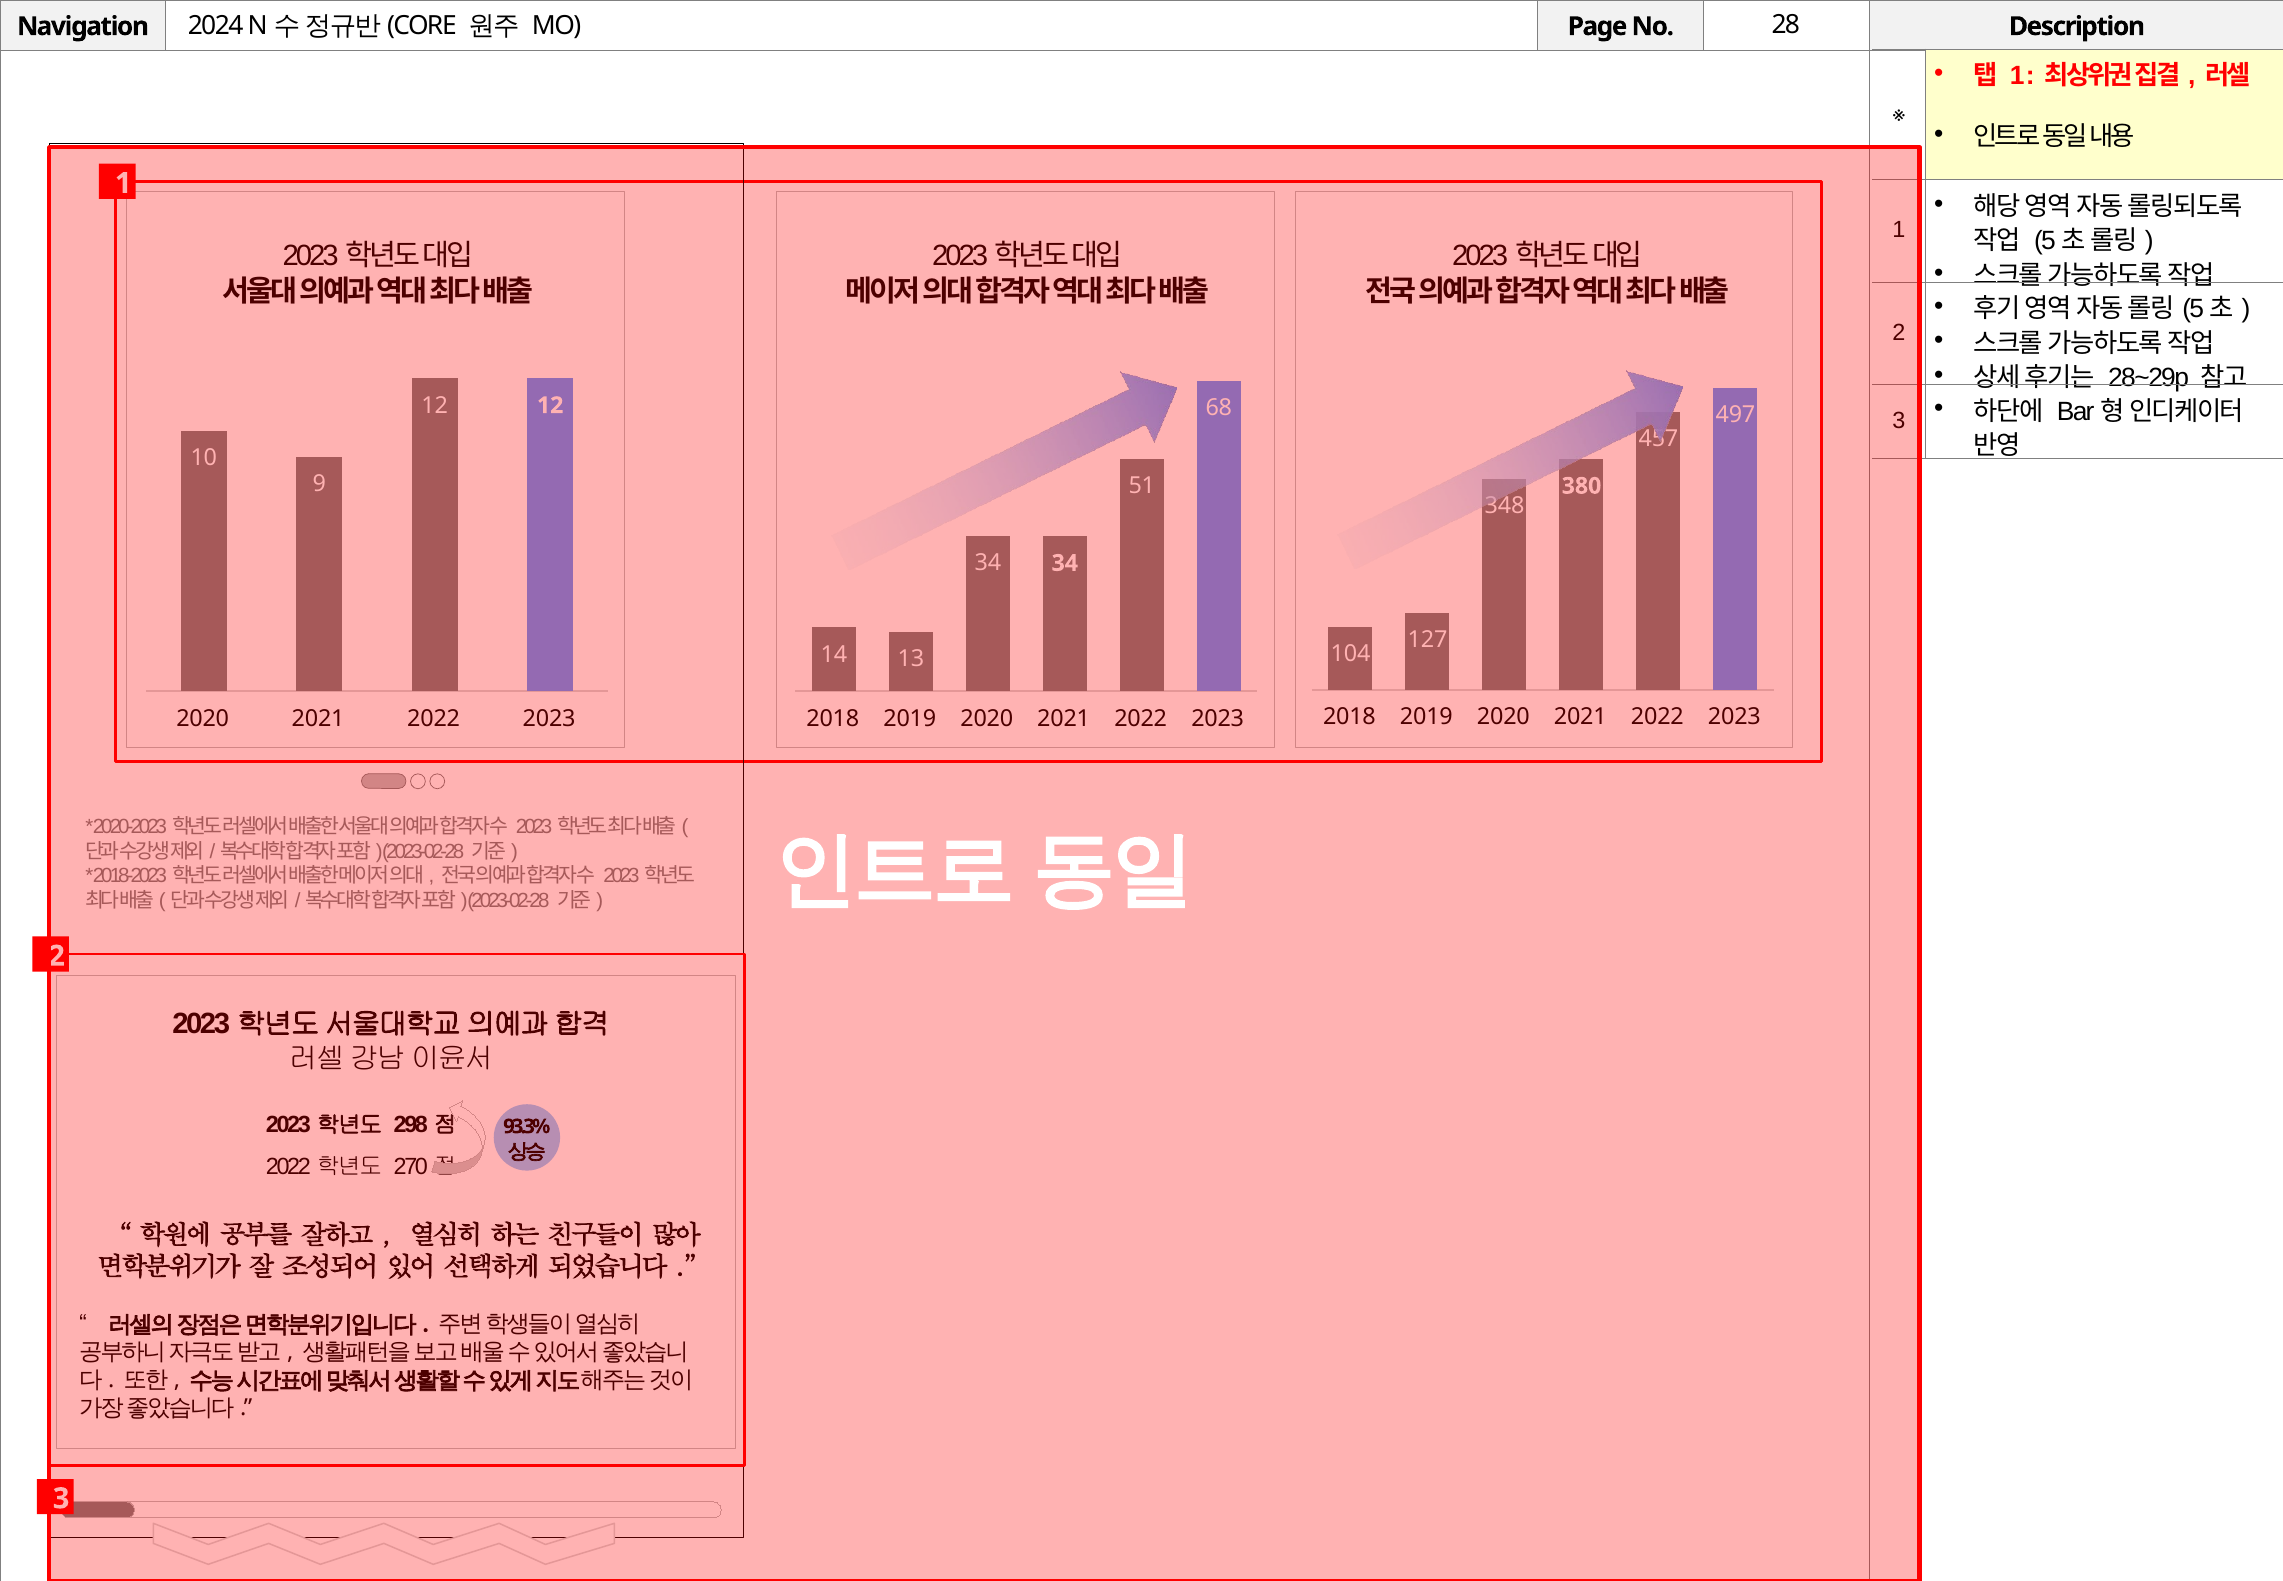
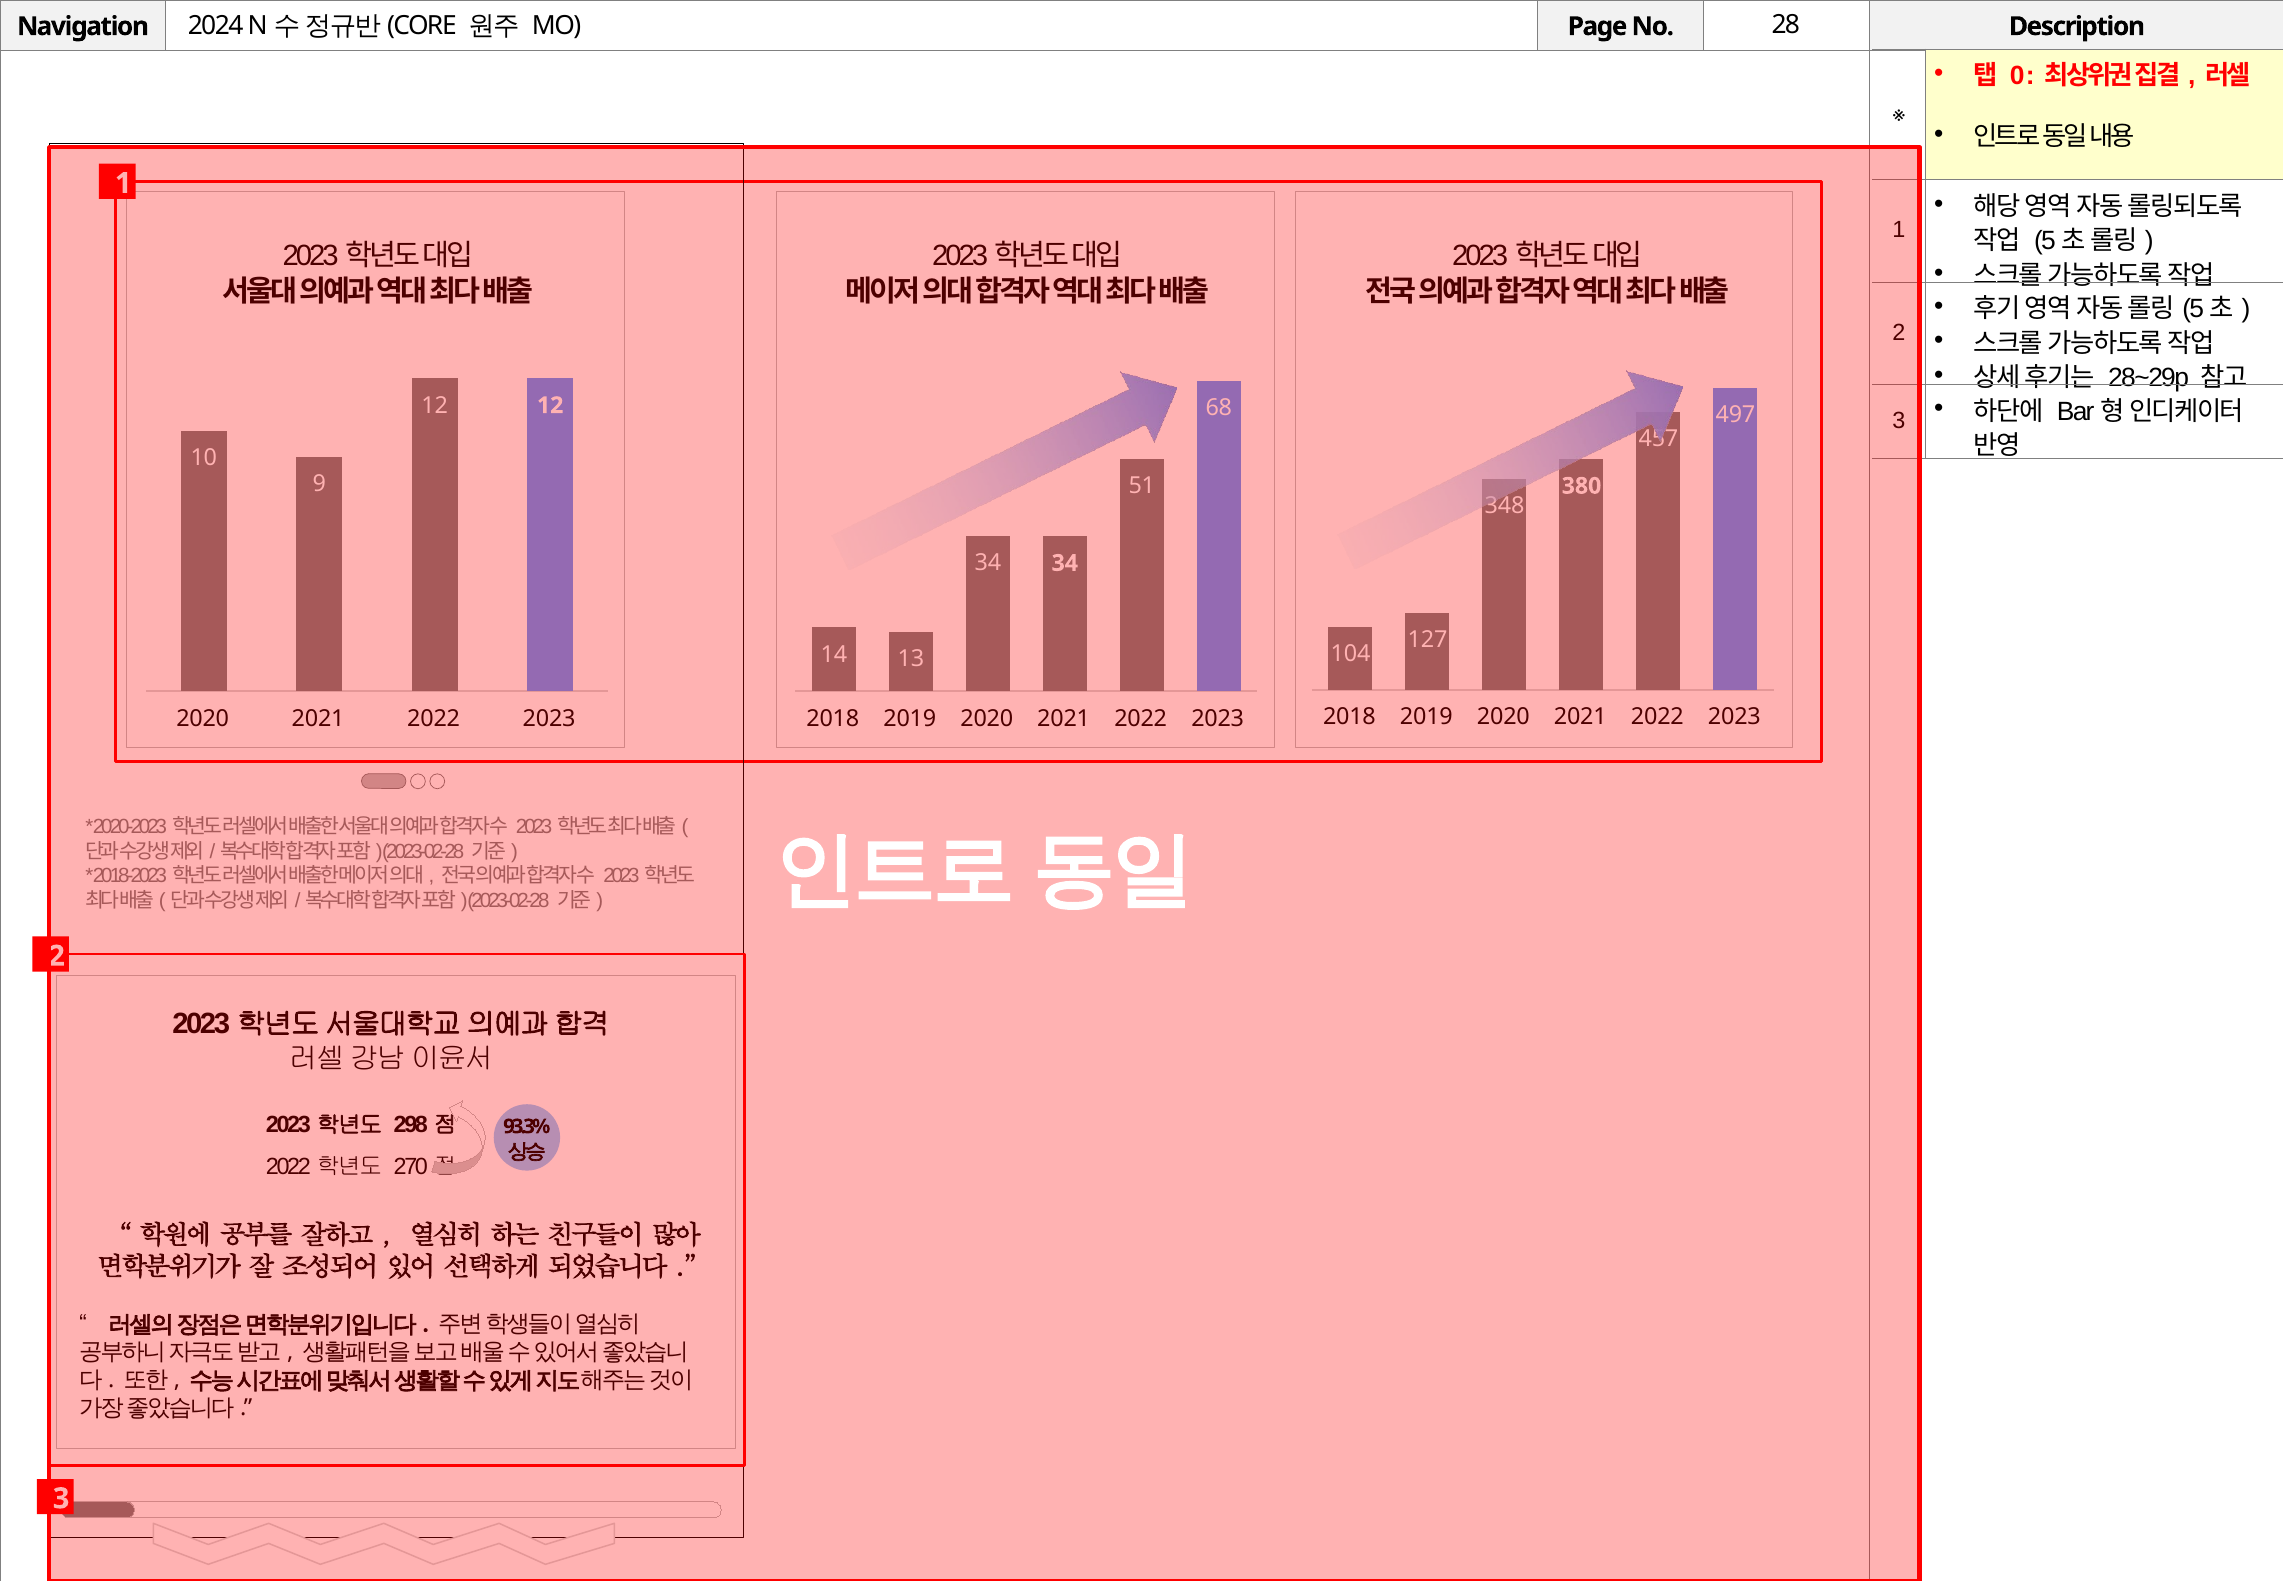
1 at (2017, 76): 1 -> 0
